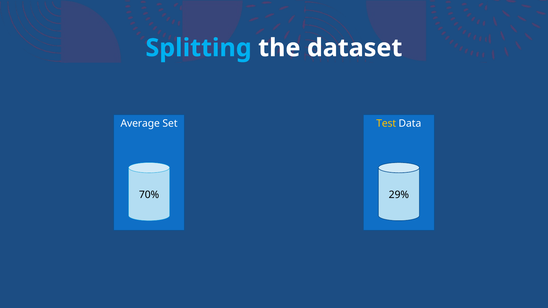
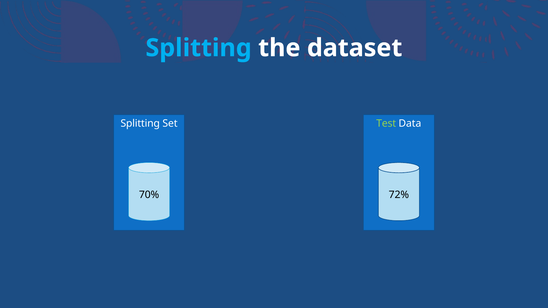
Average at (140, 124): Average -> Splitting
Test colour: yellow -> light green
29%: 29% -> 72%
